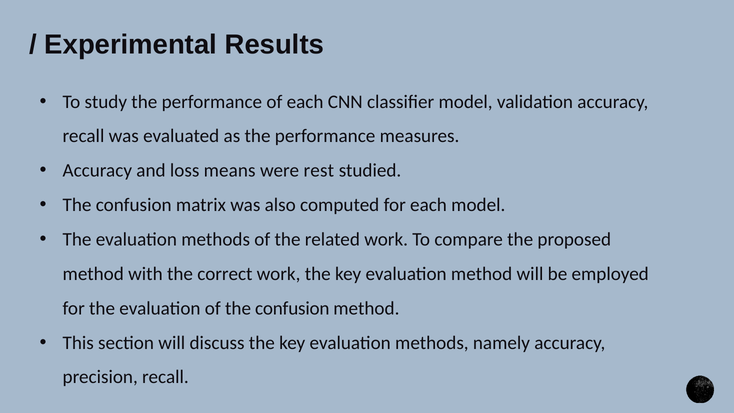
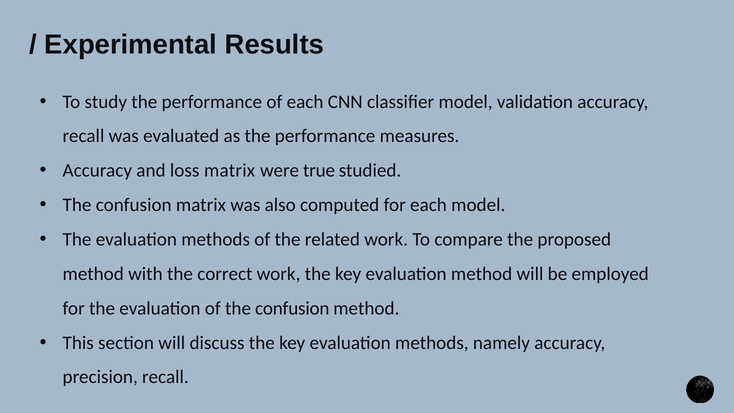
loss means: means -> matrix
rest: rest -> true
